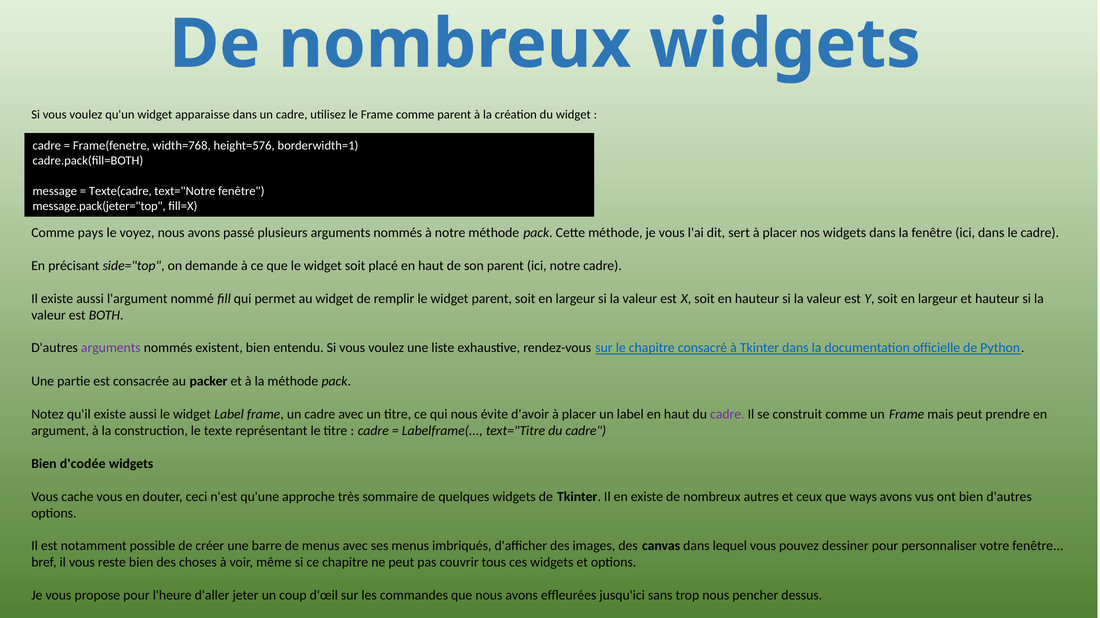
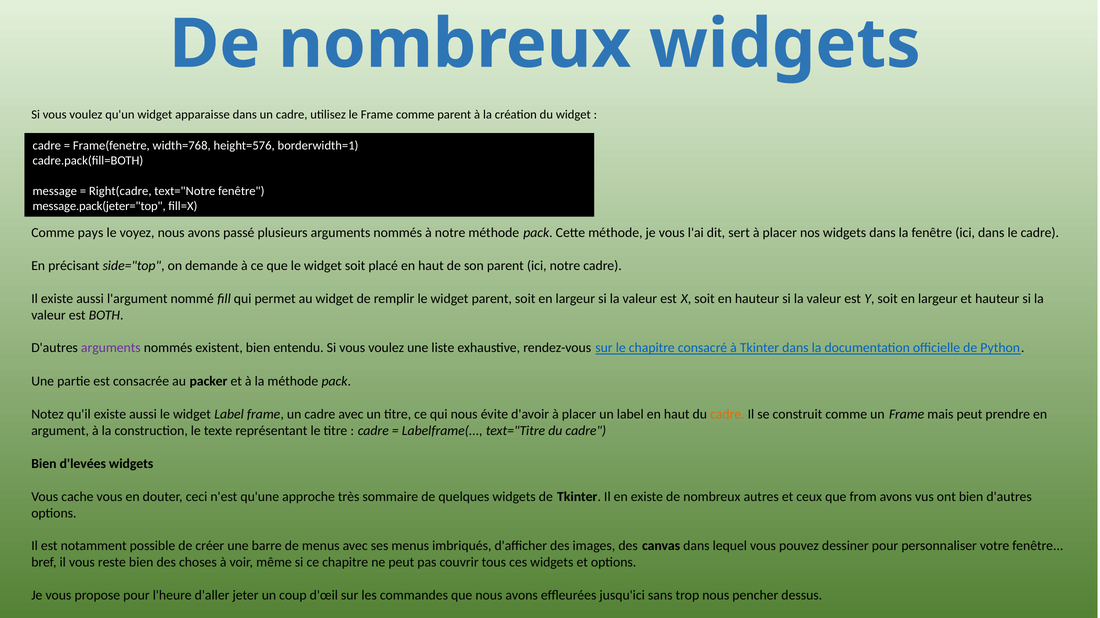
Texte(cadre: Texte(cadre -> Right(cadre
cadre at (727, 415) colour: purple -> orange
d'codée: d'codée -> d'levées
ways: ways -> from
